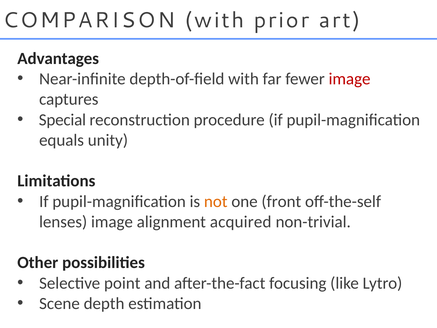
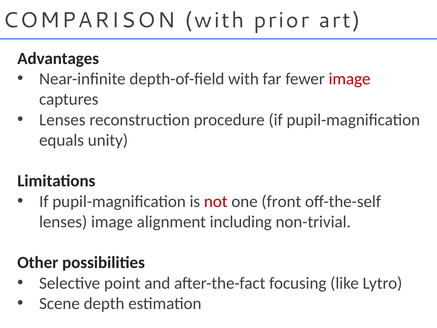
Special at (62, 120): Special -> Lenses
not colour: orange -> red
acquired: acquired -> including
